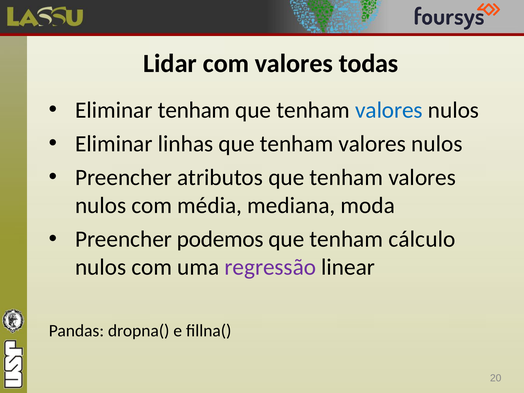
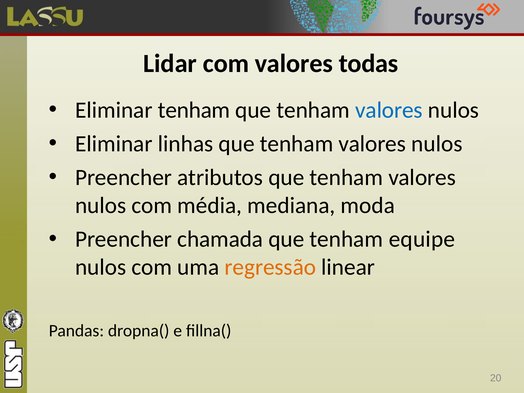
podemos: podemos -> chamada
cálculo: cálculo -> equipe
regressão colour: purple -> orange
